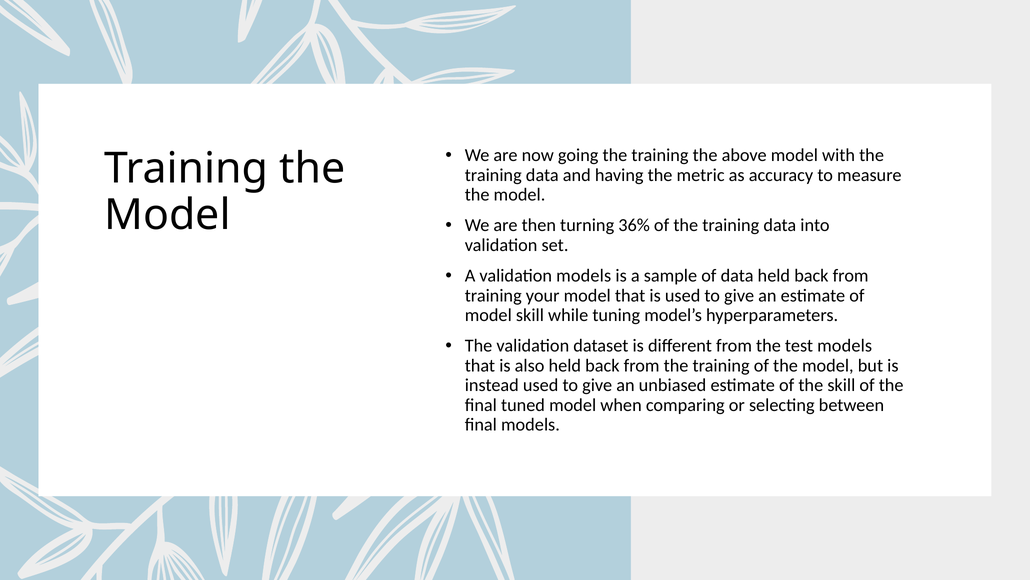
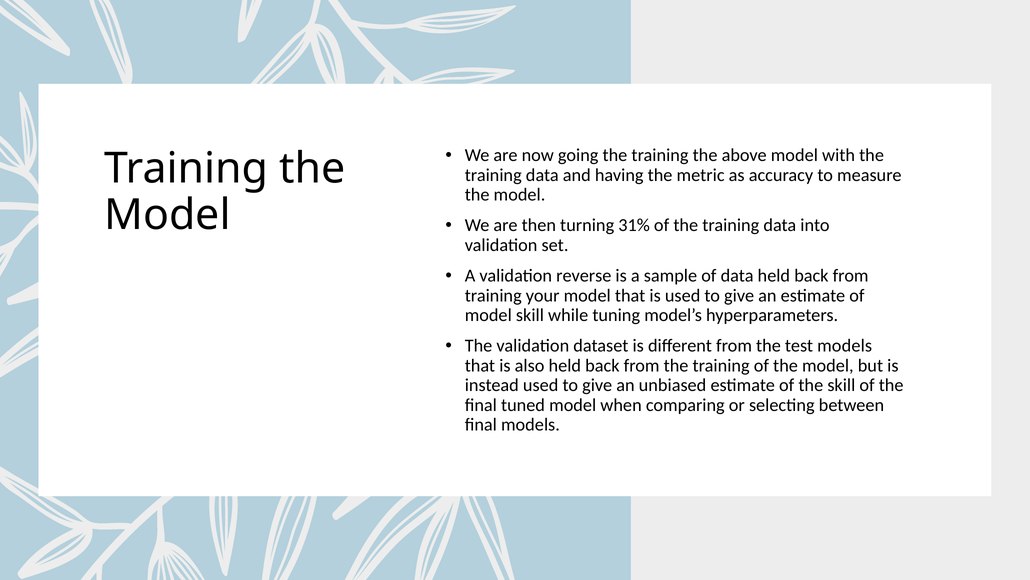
36%: 36% -> 31%
validation models: models -> reverse
